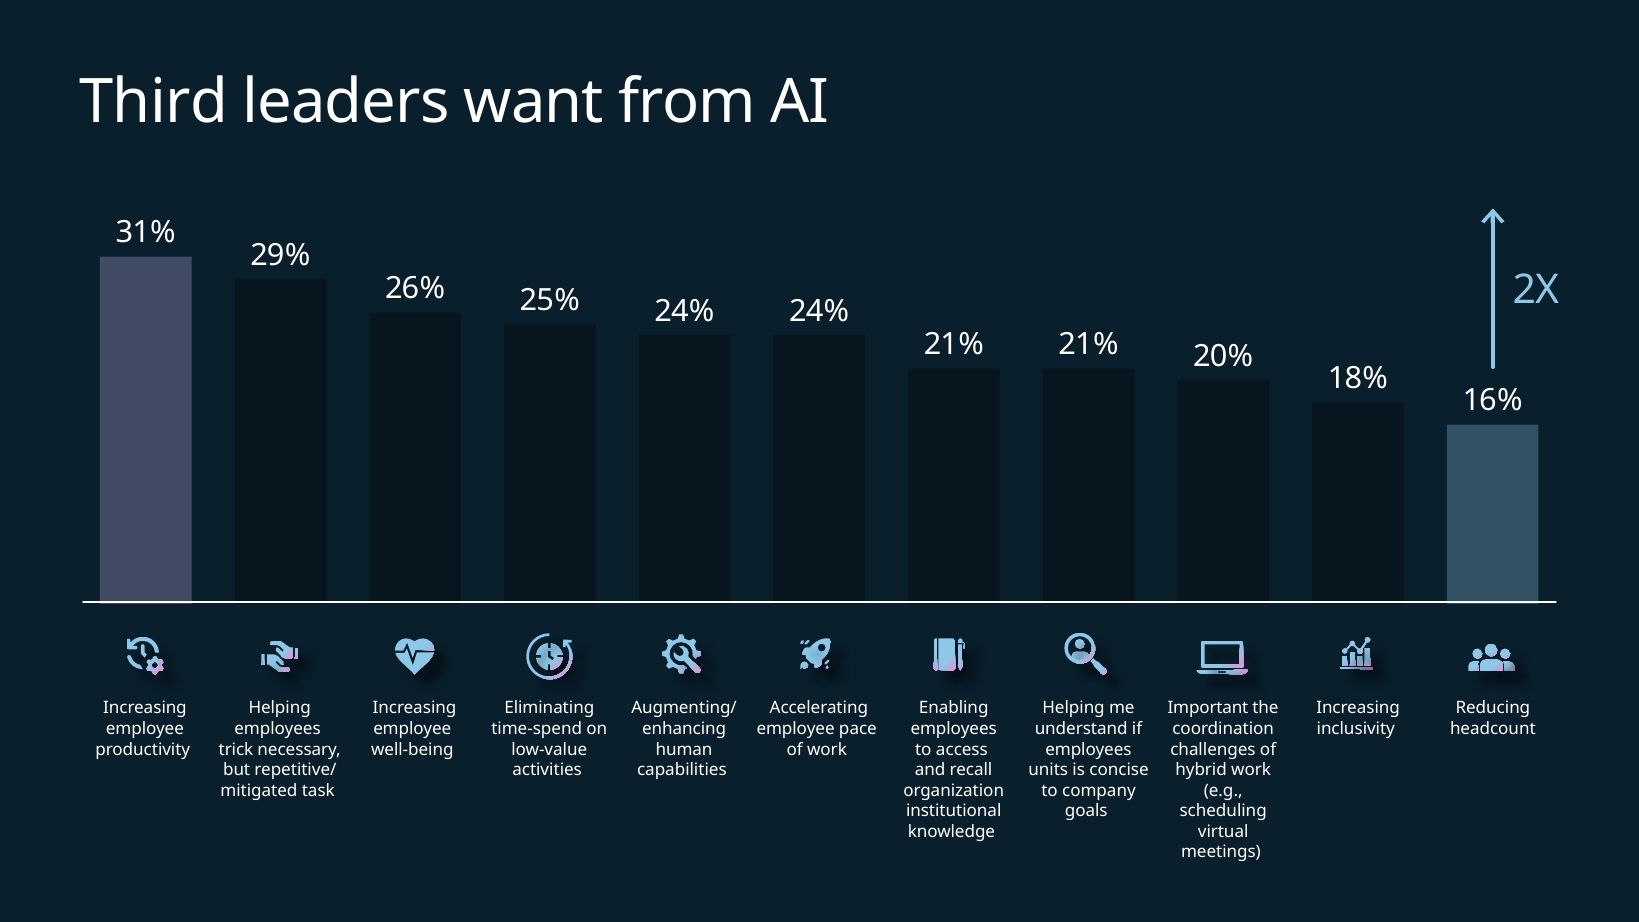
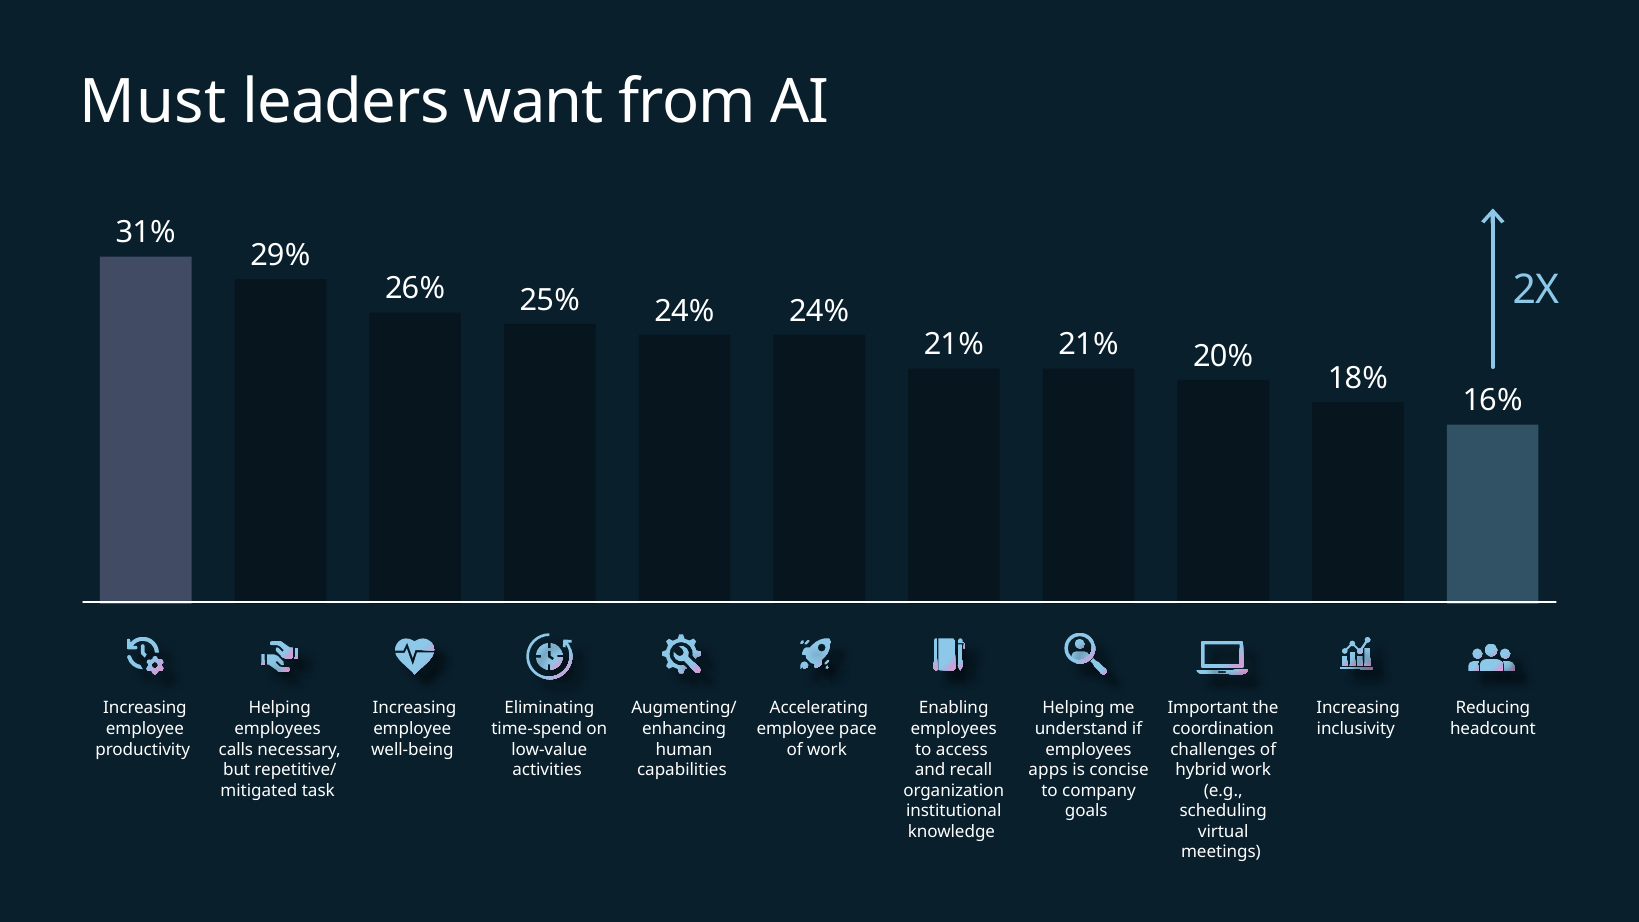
Third: Third -> Must
trick: trick -> calls
units: units -> apps
